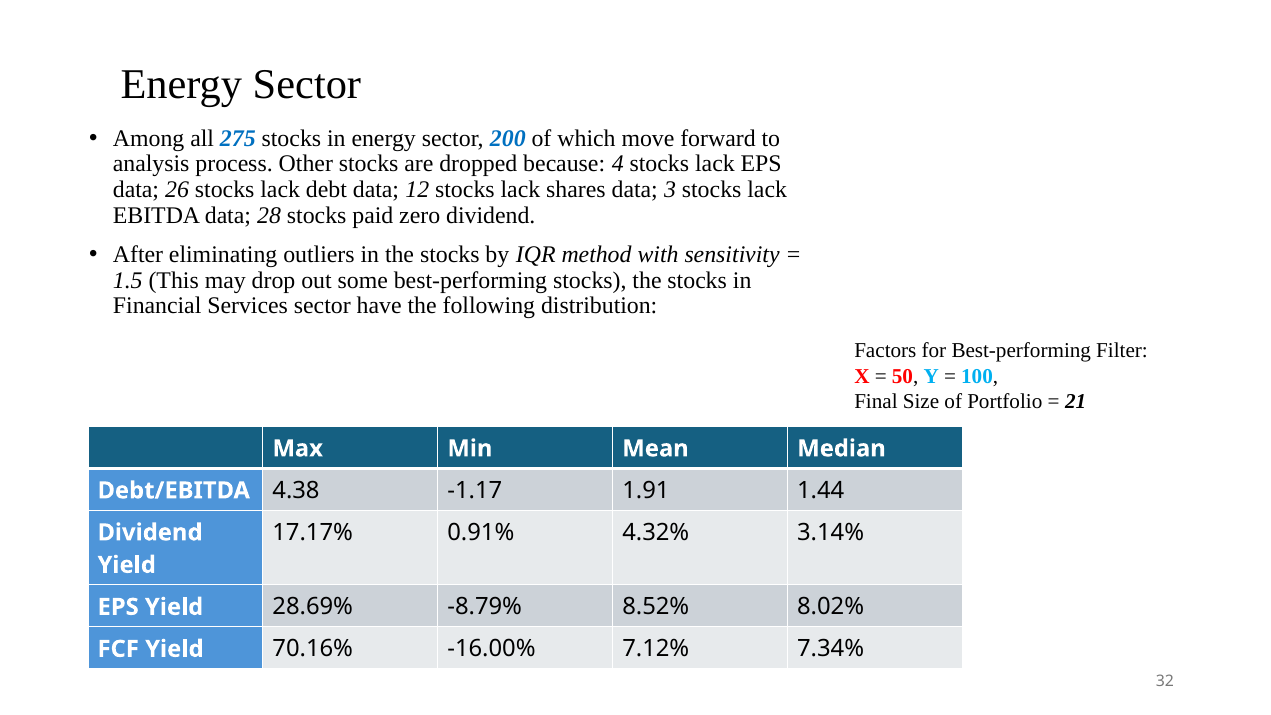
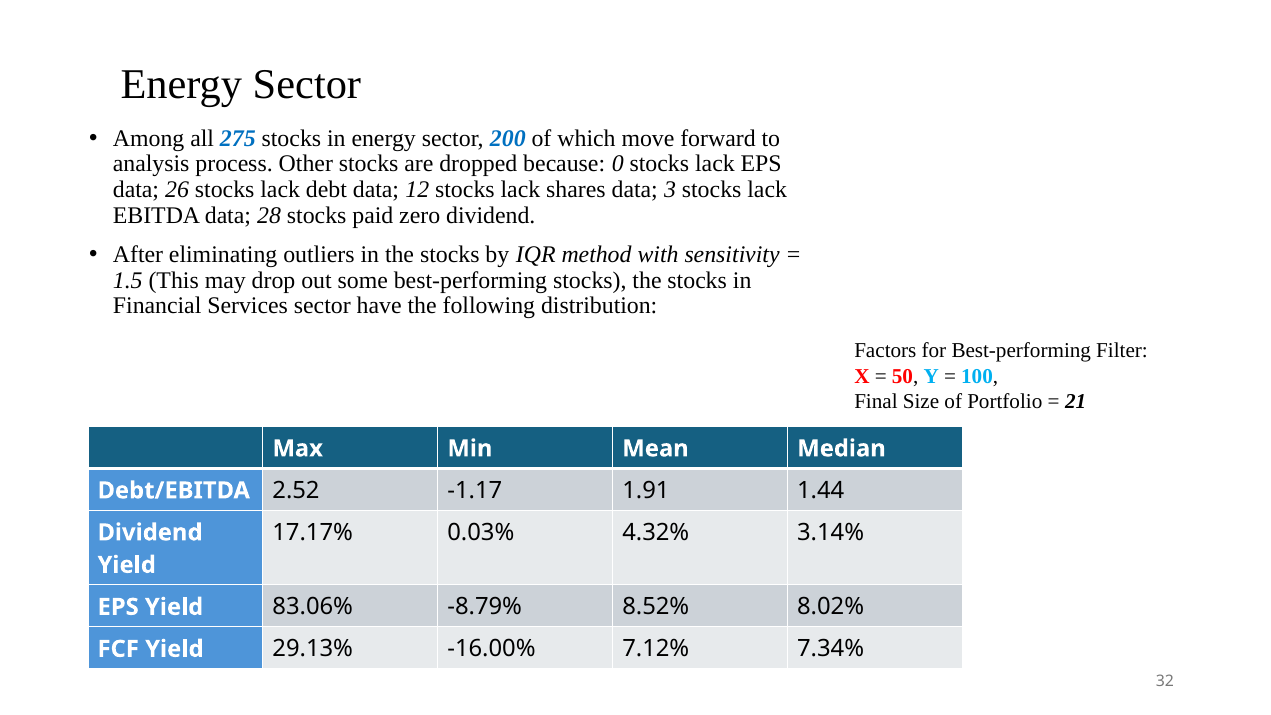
4: 4 -> 0
4.38: 4.38 -> 2.52
0.91%: 0.91% -> 0.03%
28.69%: 28.69% -> 83.06%
70.16%: 70.16% -> 29.13%
